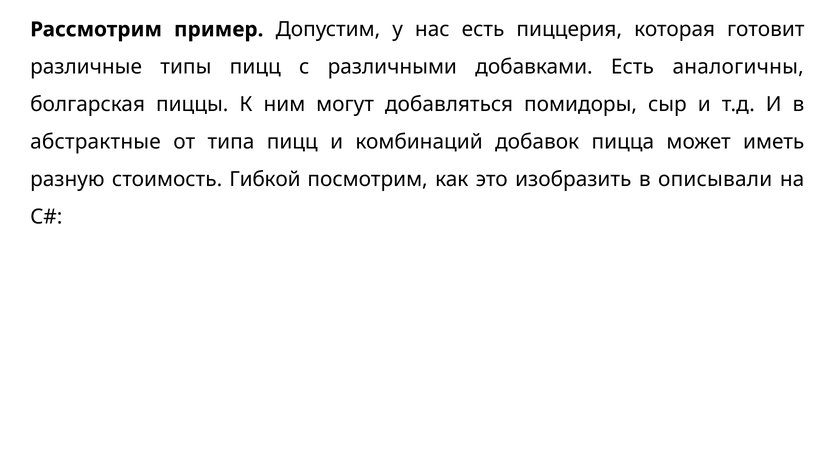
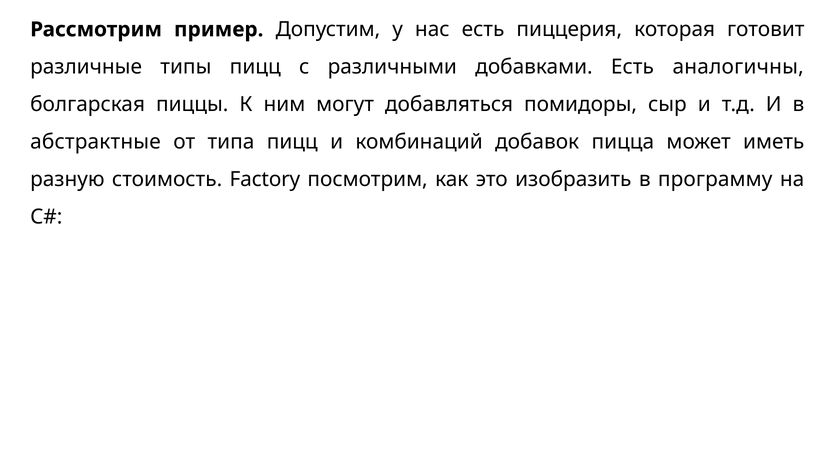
Гибкой: Гибкой -> Factory
описывали: описывали -> программу
